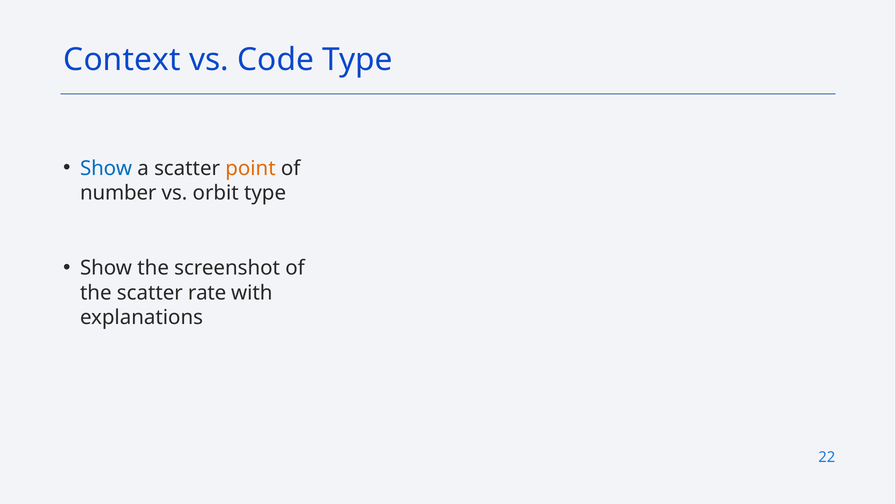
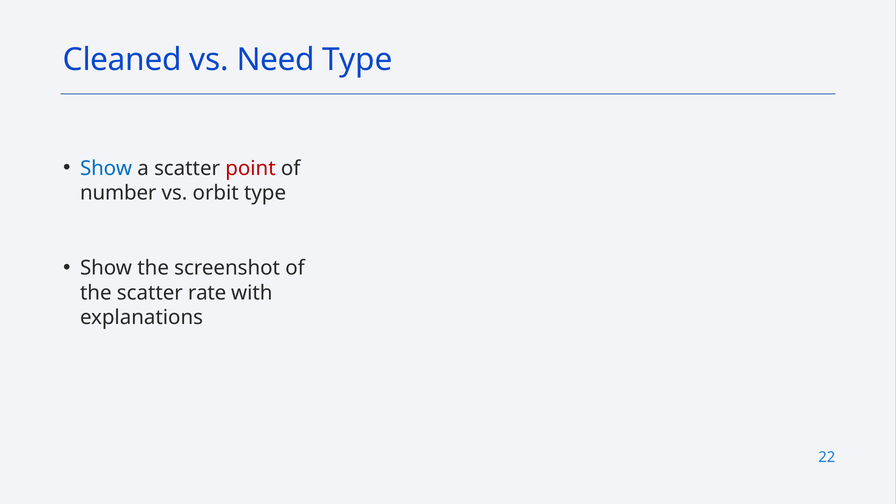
Context: Context -> Cleaned
Code: Code -> Need
point colour: orange -> red
